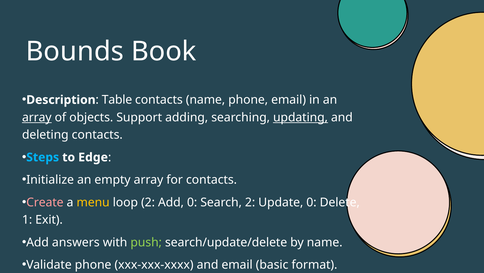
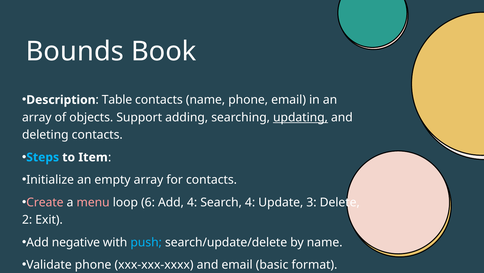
array at (37, 117) underline: present -> none
Edge: Edge -> Item
menu colour: yellow -> pink
loop 2: 2 -> 6
Add 0: 0 -> 4
Search 2: 2 -> 4
Update 0: 0 -> 3
1: 1 -> 2
answers: answers -> negative
push colour: light green -> light blue
